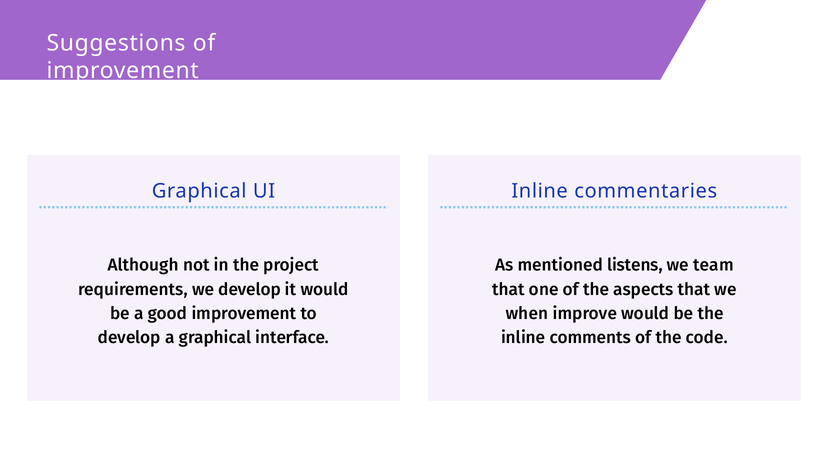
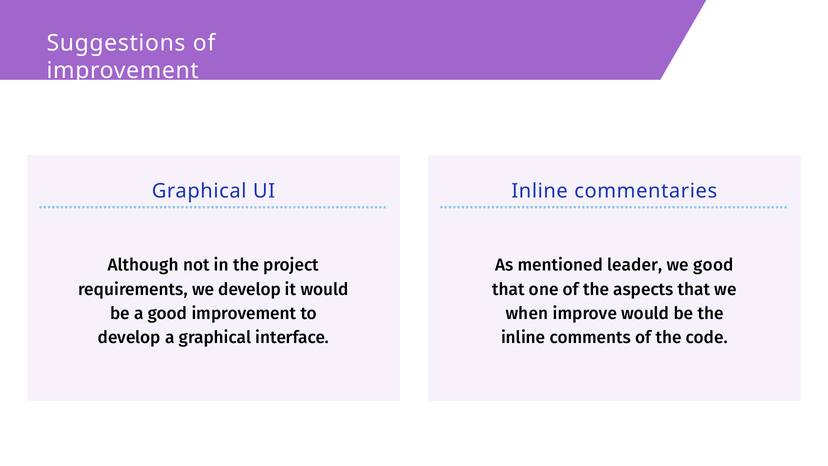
listens: listens -> leader
we team: team -> good
